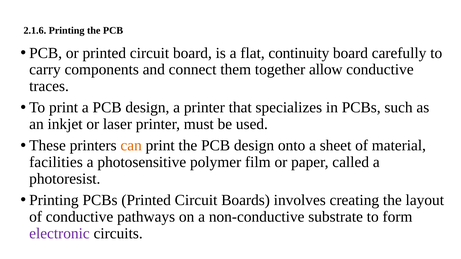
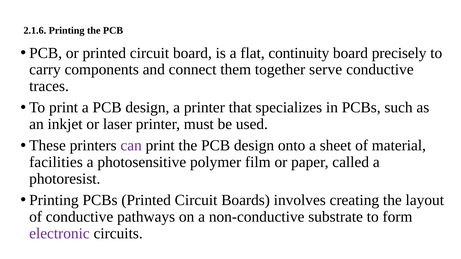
carefully: carefully -> precisely
allow: allow -> serve
can colour: orange -> purple
